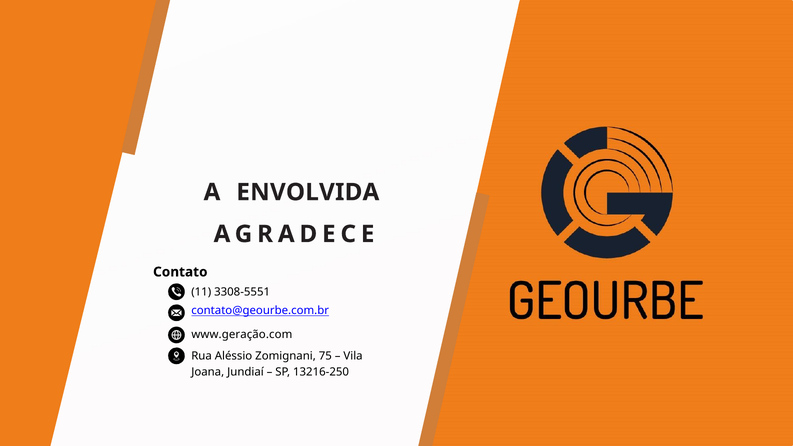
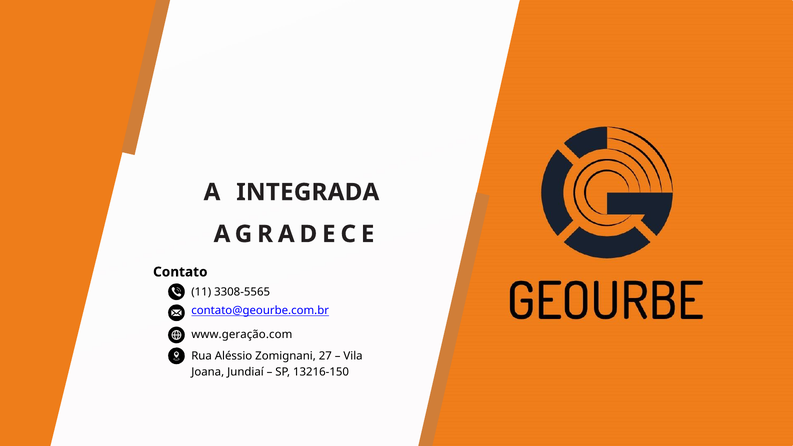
ENVOLVIDA: ENVOLVIDA -> INTEGRADA
3308-5551: 3308-5551 -> 3308-5565
75: 75 -> 27
13216-250: 13216-250 -> 13216-150
